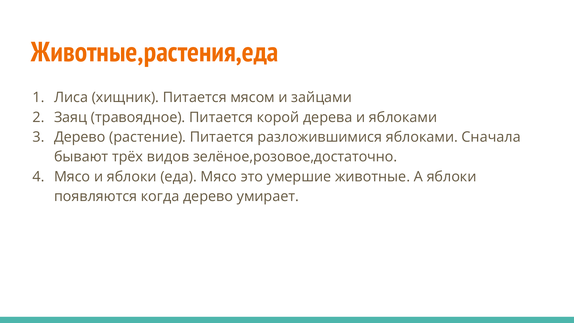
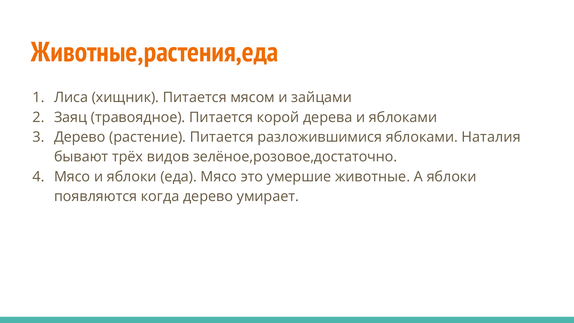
Сначала: Сначала -> Наталия
